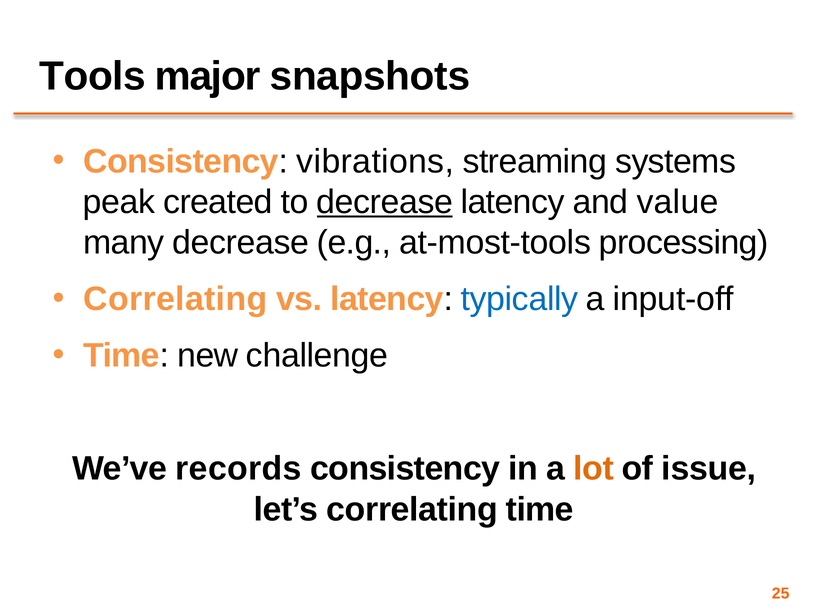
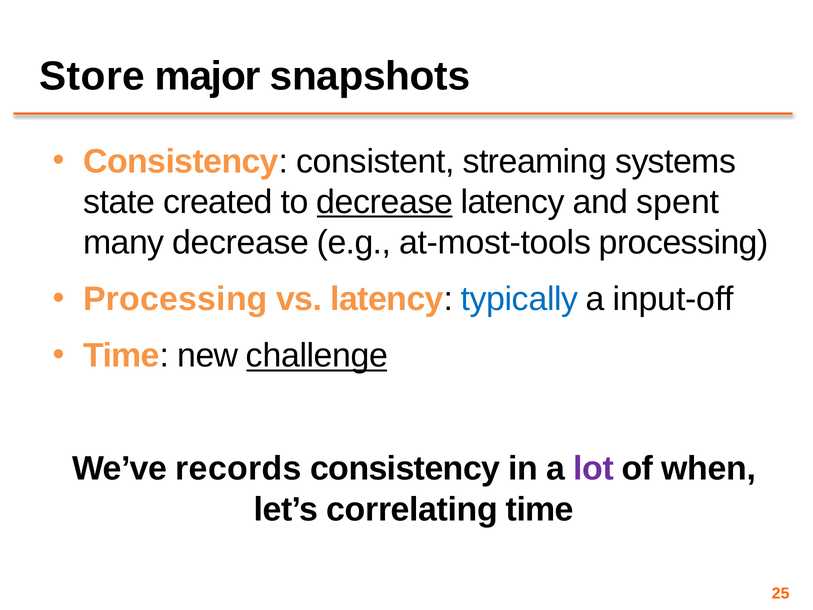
Tools: Tools -> Store
vibrations: vibrations -> consistent
peak: peak -> state
value: value -> spent
Correlating at (175, 299): Correlating -> Processing
challenge underline: none -> present
lot colour: orange -> purple
issue: issue -> when
